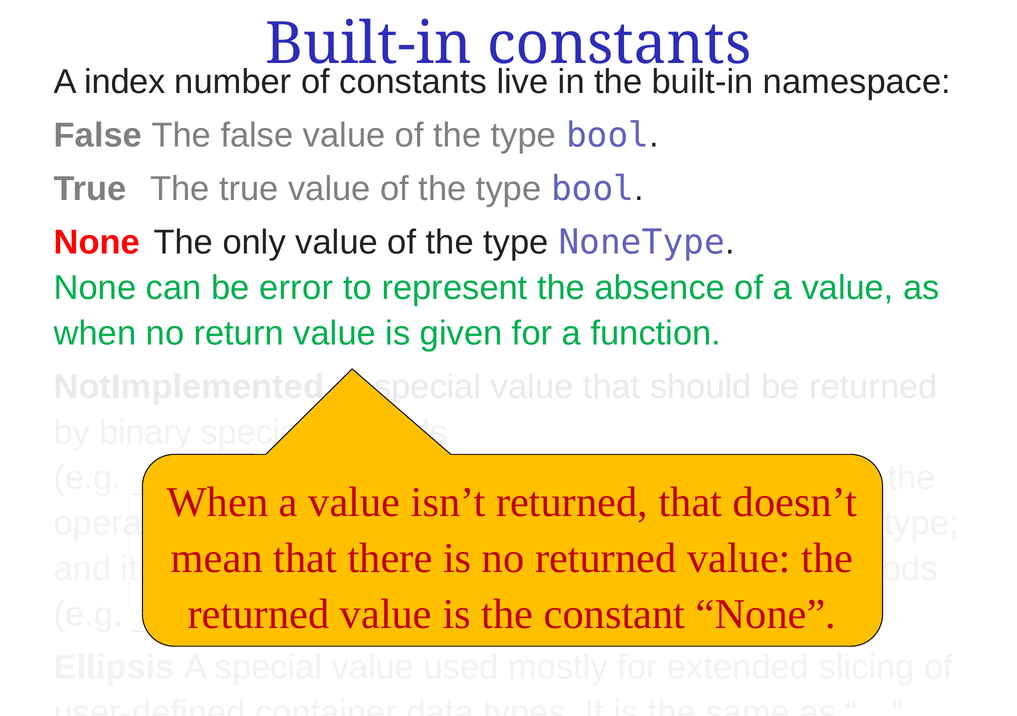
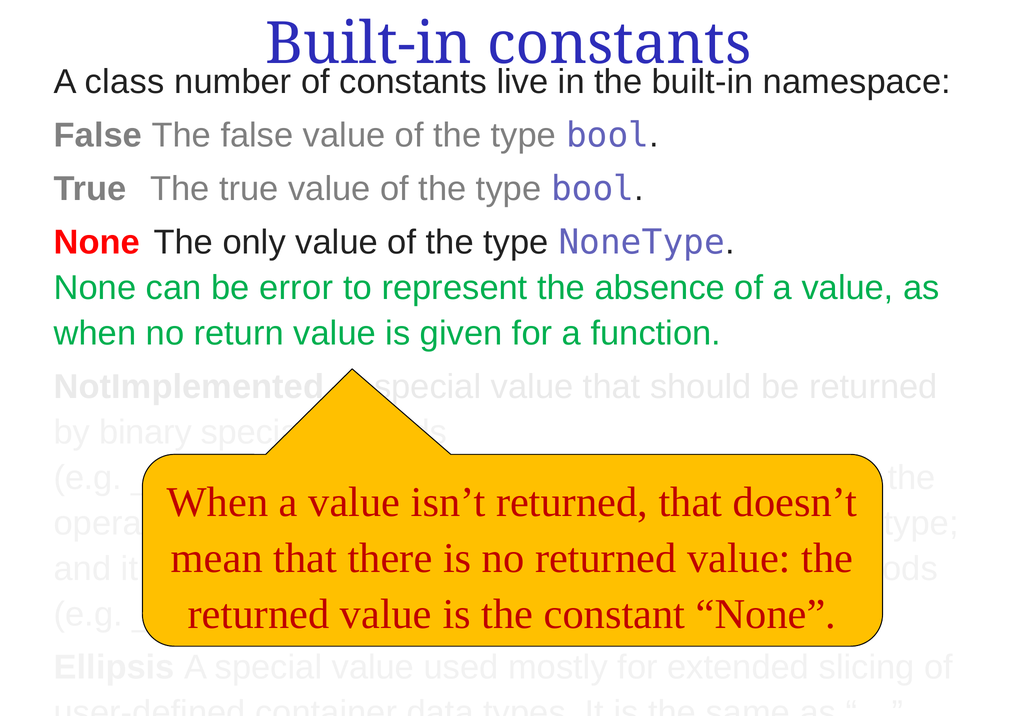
index: index -> class
